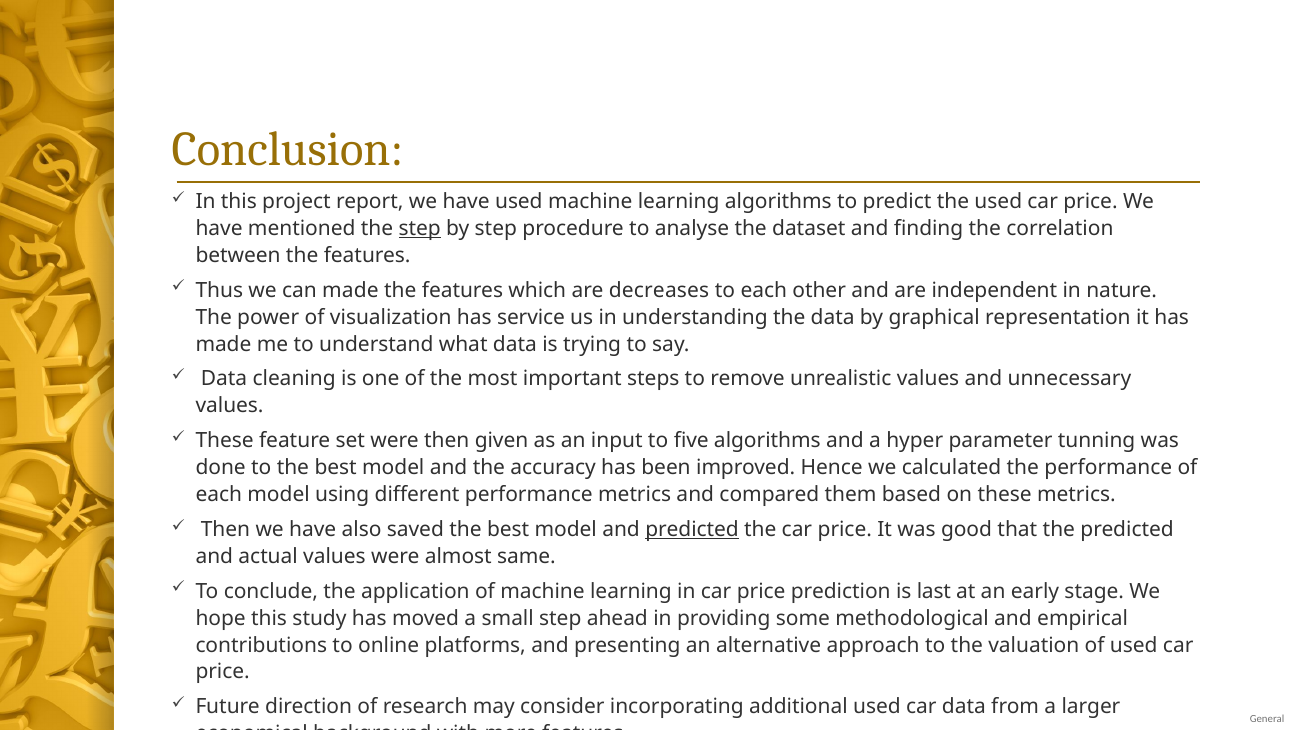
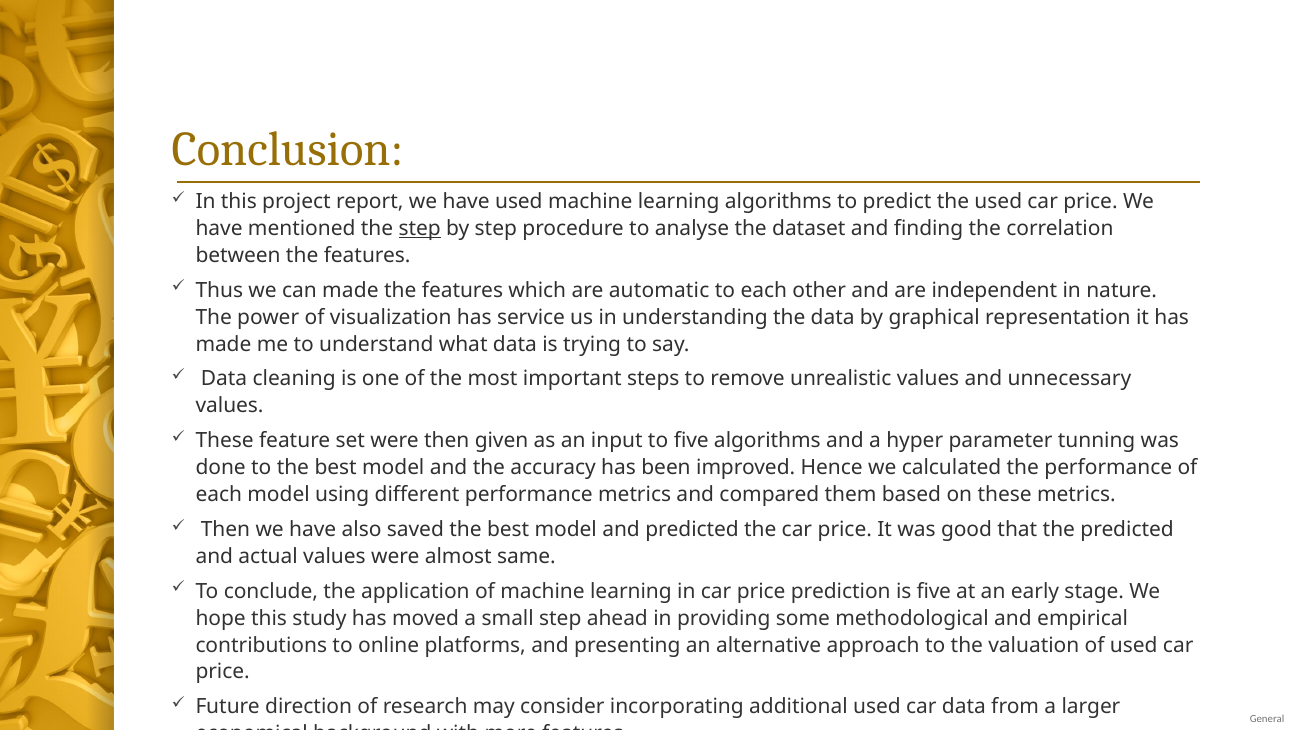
decreases: decreases -> automatic
predicted at (692, 529) underline: present -> none
is last: last -> five
